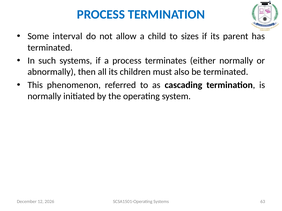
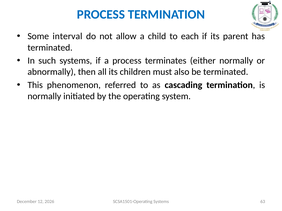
sizes: sizes -> each
